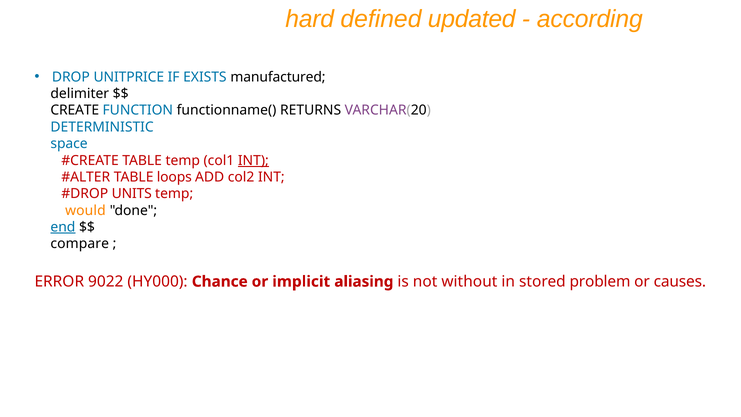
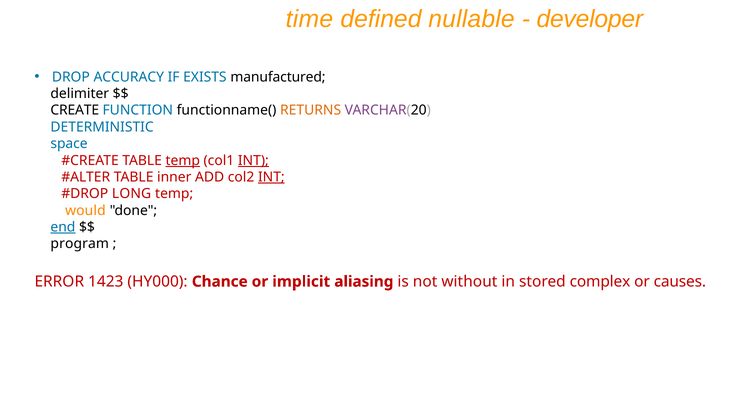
hard: hard -> time
updated: updated -> nullable
according: according -> developer
UNITPRICE: UNITPRICE -> ACCURACY
RETURNS colour: black -> orange
temp at (183, 160) underline: none -> present
loops: loops -> inner
INT at (271, 177) underline: none -> present
UNITS: UNITS -> LONG
compare: compare -> program
9022: 9022 -> 1423
problem: problem -> complex
